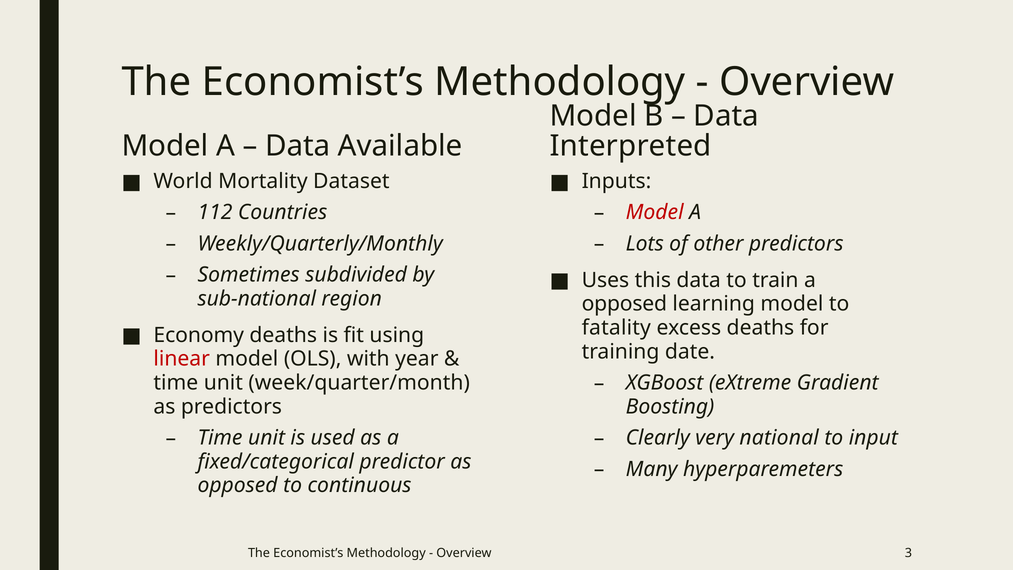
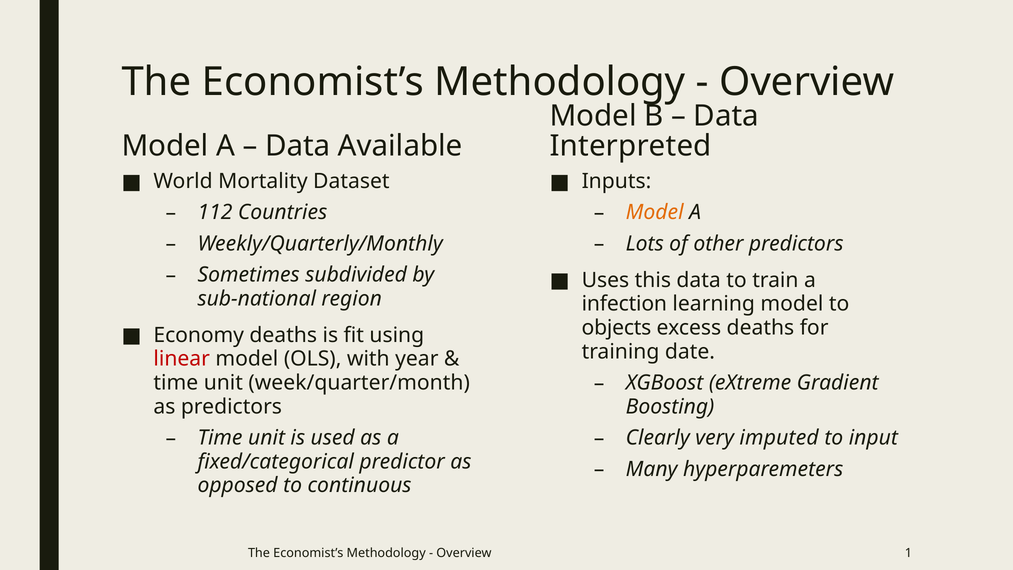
Model at (655, 212) colour: red -> orange
opposed at (624, 304): opposed -> infection
fatality: fatality -> objects
national: national -> imputed
3: 3 -> 1
